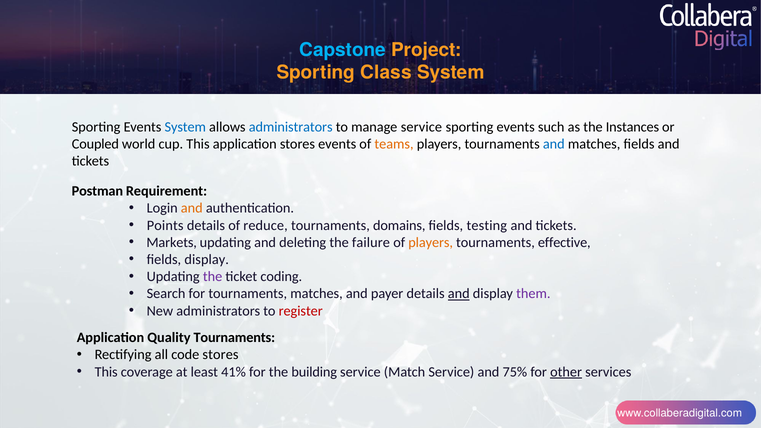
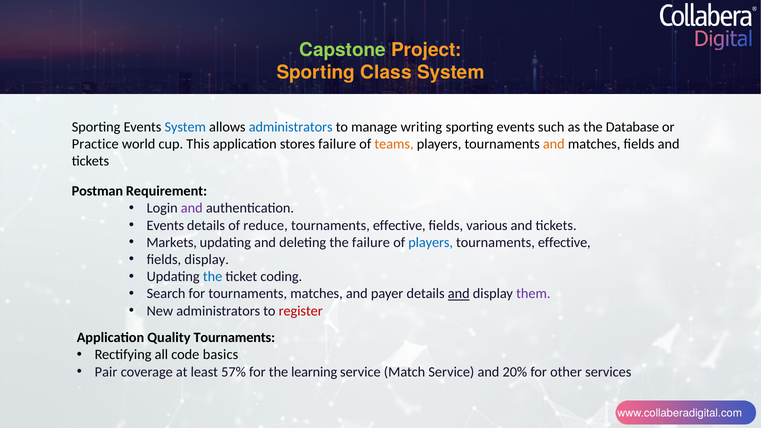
Capstone colour: light blue -> light green
manage service: service -> writing
Instances: Instances -> Database
Coupled: Coupled -> Practice
stores events: events -> failure
and at (554, 144) colour: blue -> orange
and at (192, 208) colour: orange -> purple
Points at (165, 225): Points -> Events
domains at (399, 225): domains -> effective
testing: testing -> various
players at (431, 242) colour: orange -> blue
the at (213, 277) colour: purple -> blue
code stores: stores -> basics
This at (106, 372): This -> Pair
41%: 41% -> 57%
building: building -> learning
75%: 75% -> 20%
other underline: present -> none
